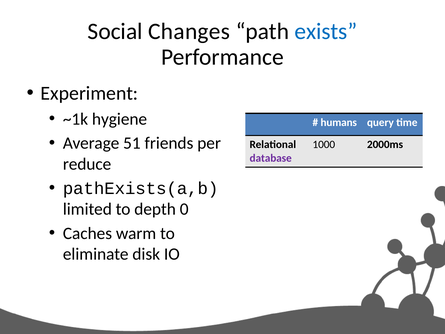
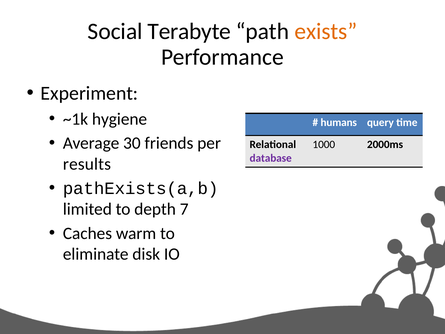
Changes: Changes -> Terabyte
exists colour: blue -> orange
51: 51 -> 30
reduce: reduce -> results
0: 0 -> 7
